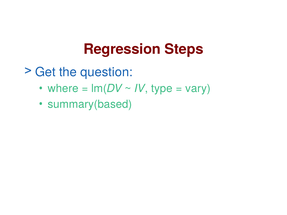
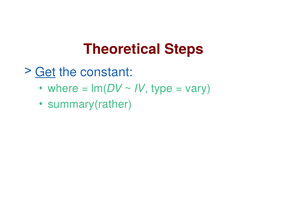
Regression: Regression -> Theoretical
Get underline: none -> present
question: question -> constant
summary(based: summary(based -> summary(rather
